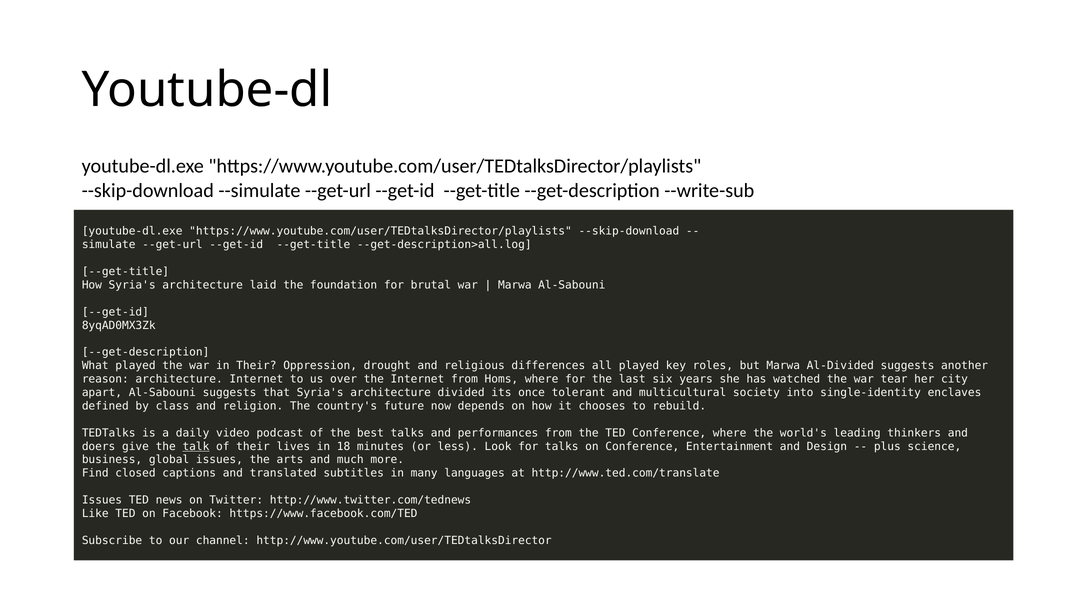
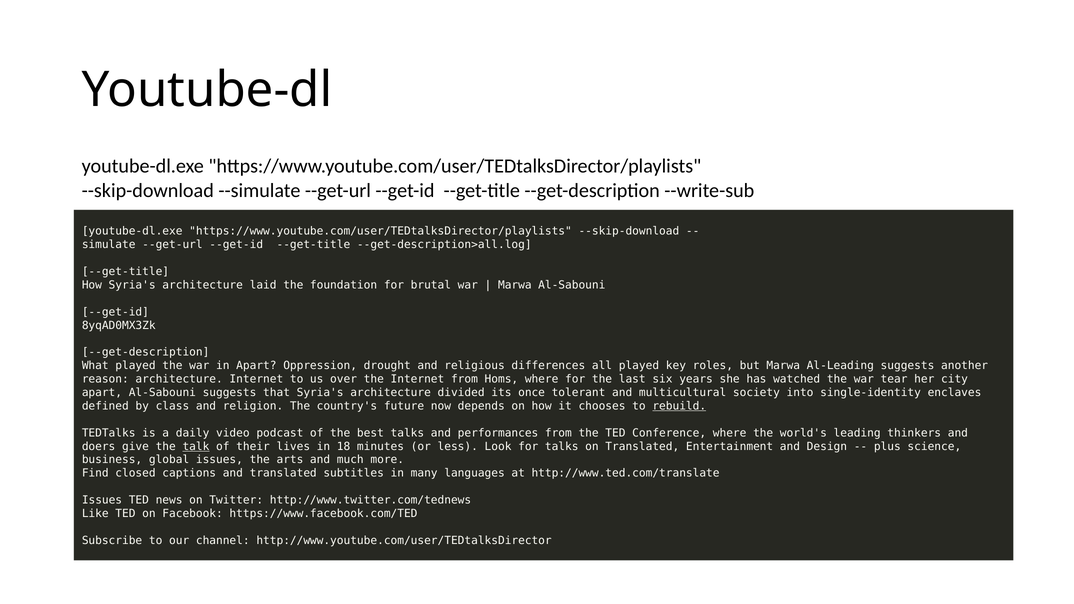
in Their: Their -> Apart
Al-Divided: Al-Divided -> Al-Leading
rebuild underline: none -> present
on Conference: Conference -> Translated
